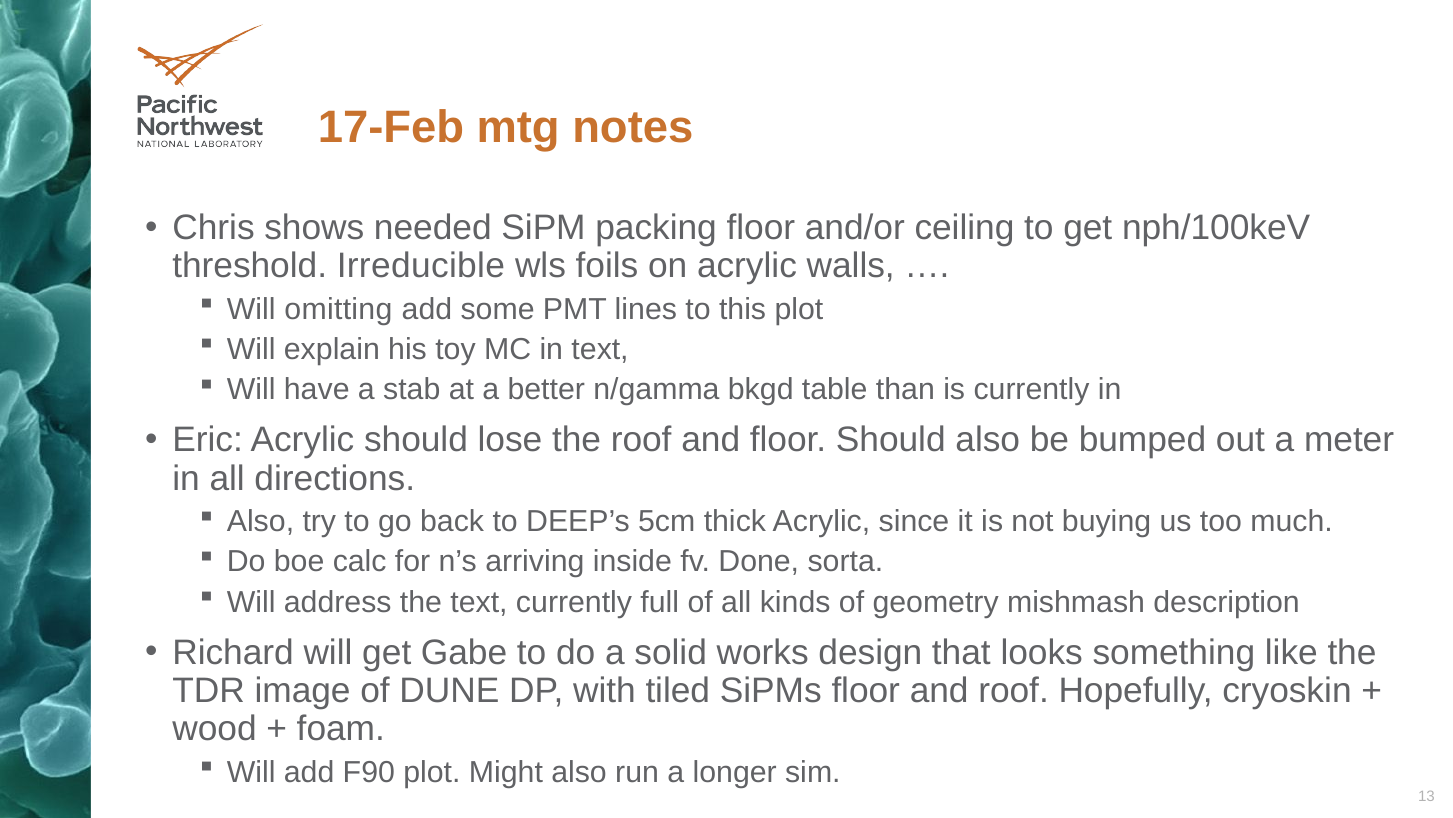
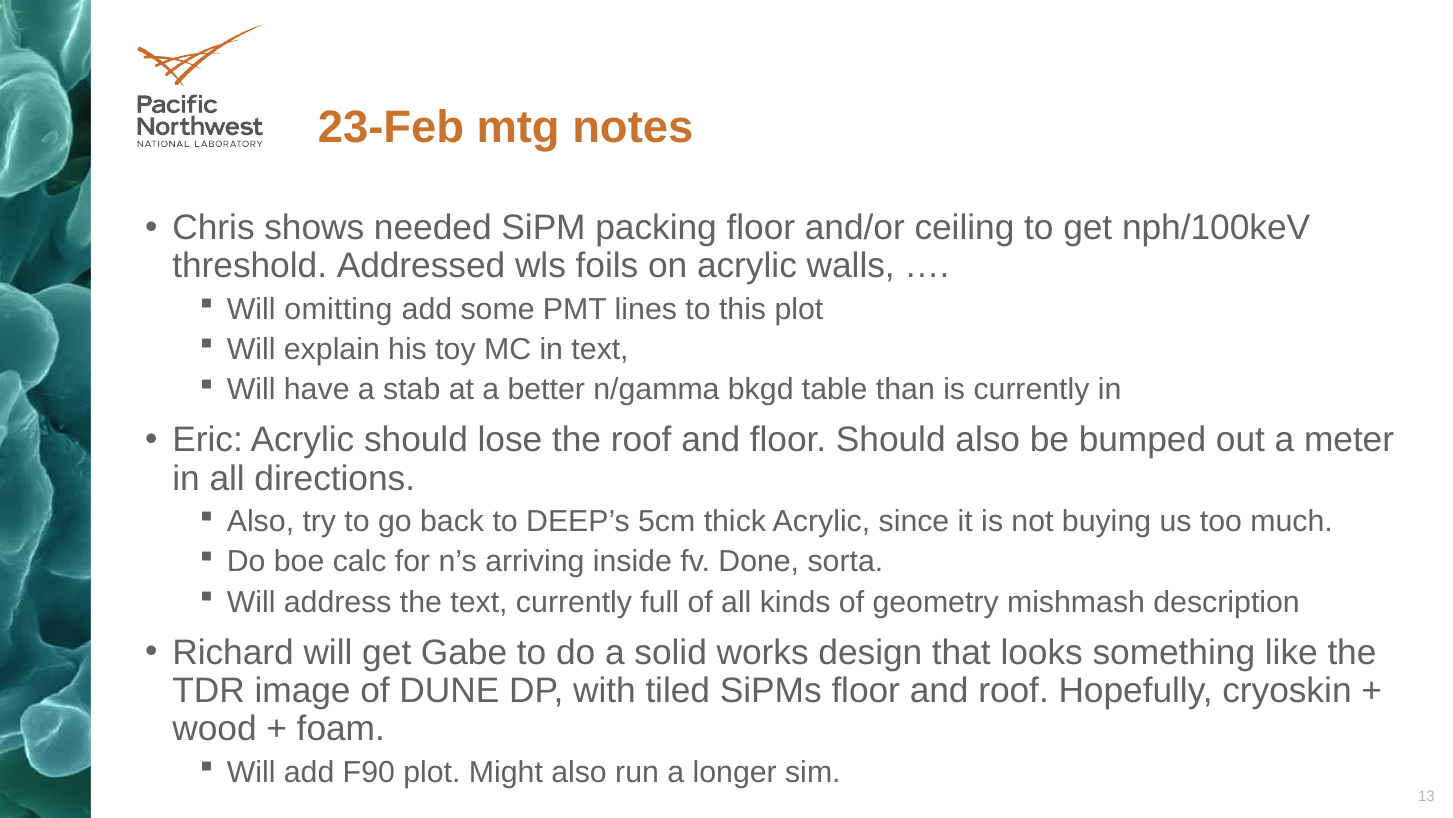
17-Feb: 17-Feb -> 23-Feb
Irreducible: Irreducible -> Addressed
